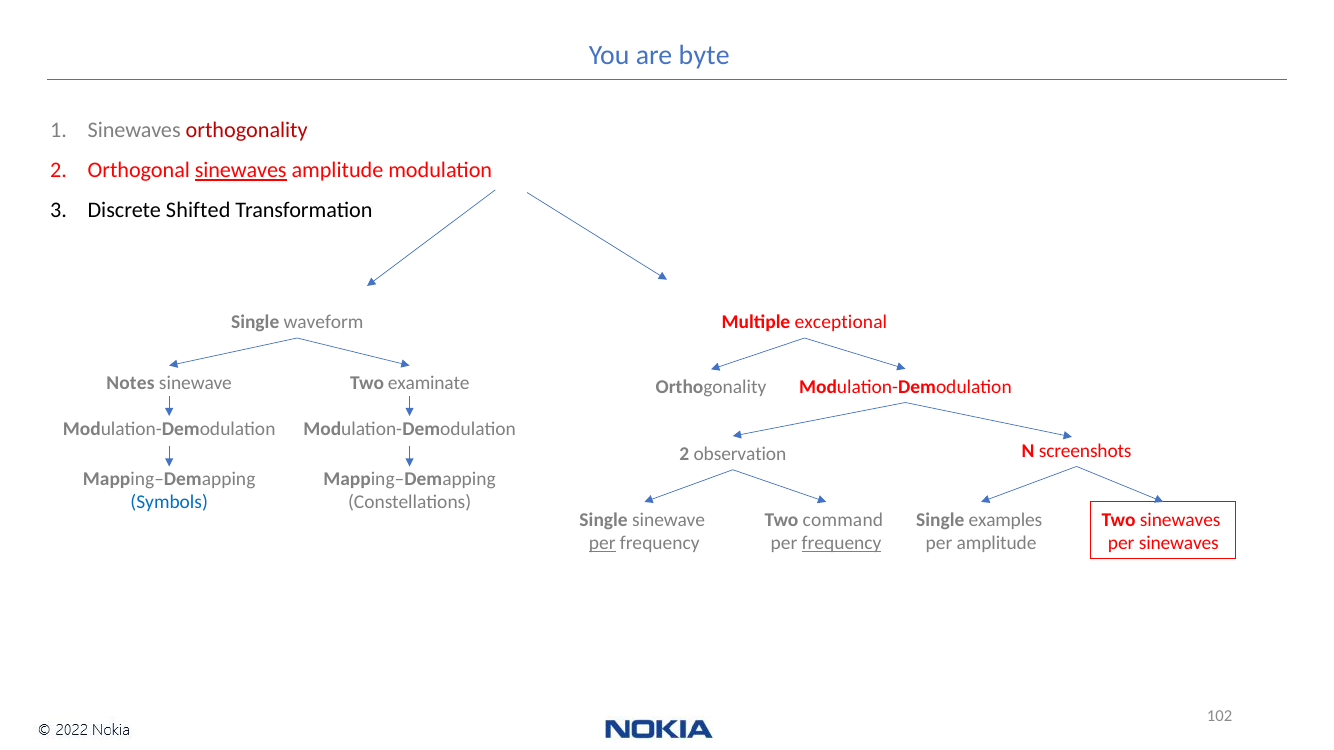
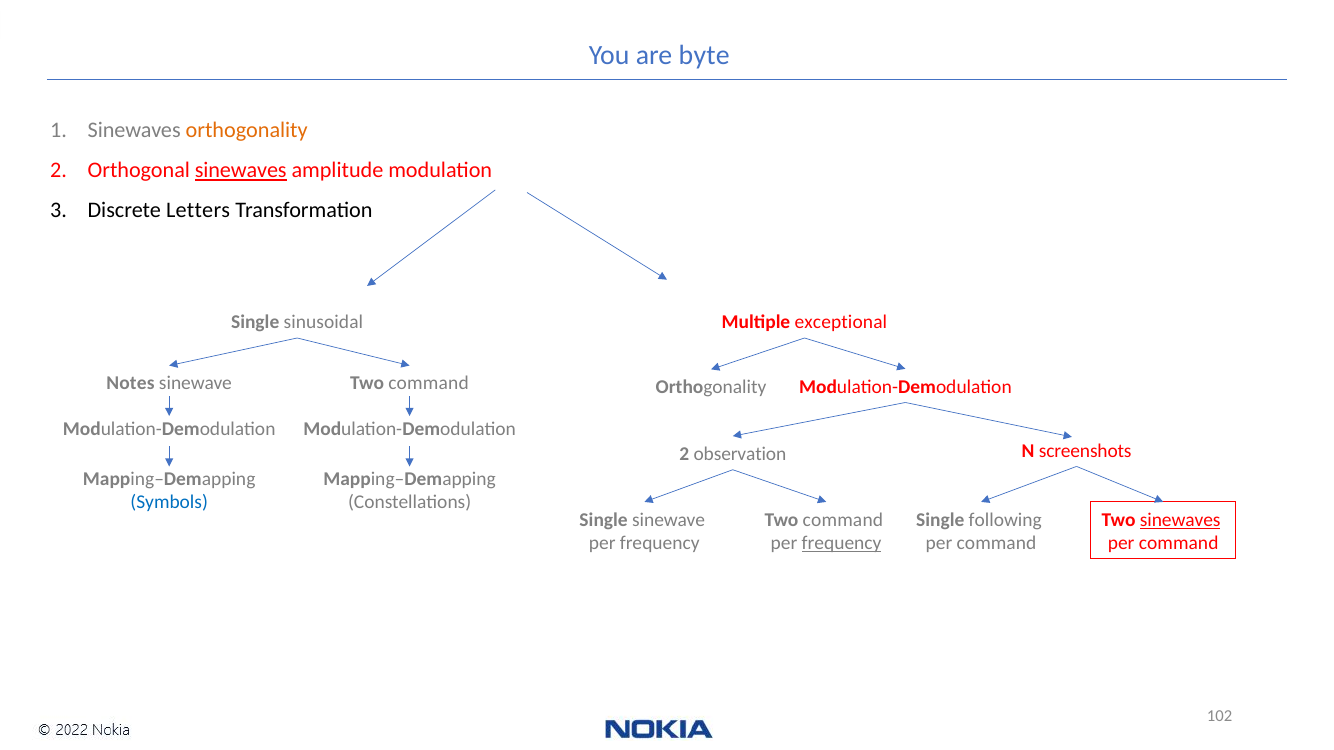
orthogonality at (247, 130) colour: red -> orange
Shifted: Shifted -> Letters
waveform: waveform -> sinusoidal
examinate at (429, 384): examinate -> command
examples: examples -> following
sinewaves at (1180, 520) underline: none -> present
per at (602, 543) underline: present -> none
amplitude at (997, 543): amplitude -> command
sinewaves at (1179, 543): sinewaves -> command
